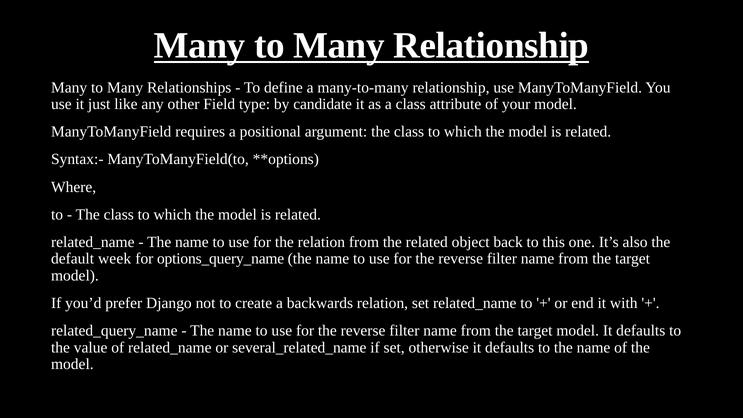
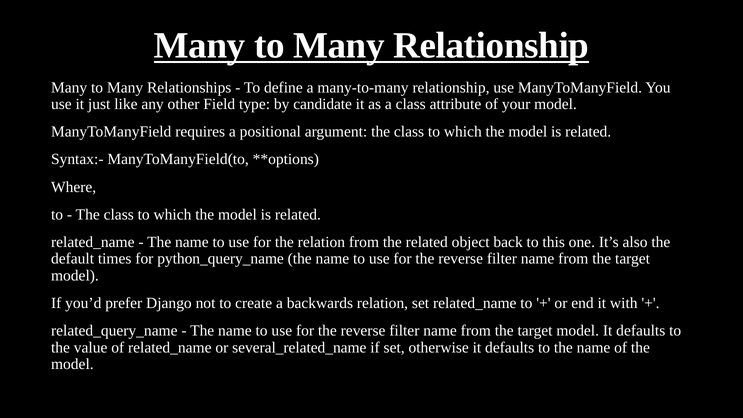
week: week -> times
options_query_name: options_query_name -> python_query_name
